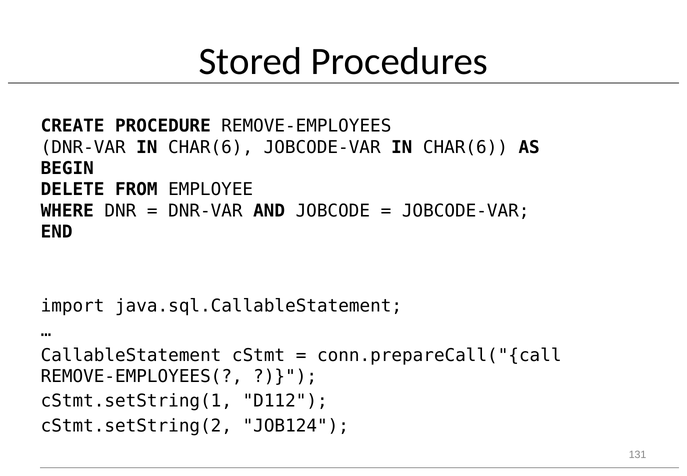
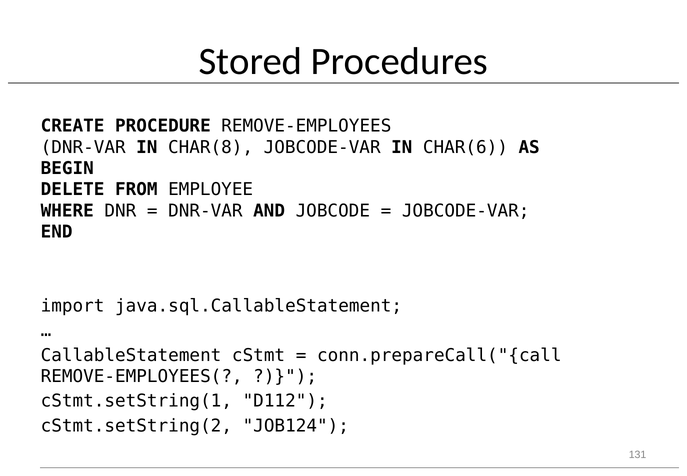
DNR-VAR IN CHAR(6: CHAR(6 -> CHAR(8
